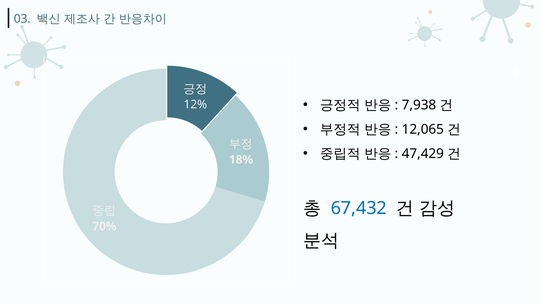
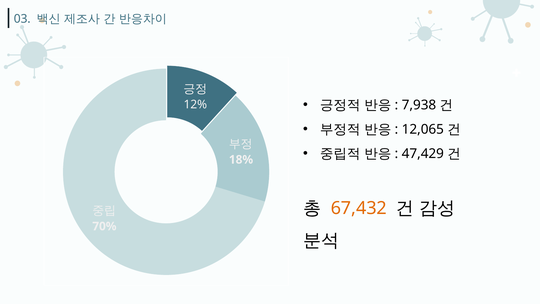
67,432 colour: blue -> orange
